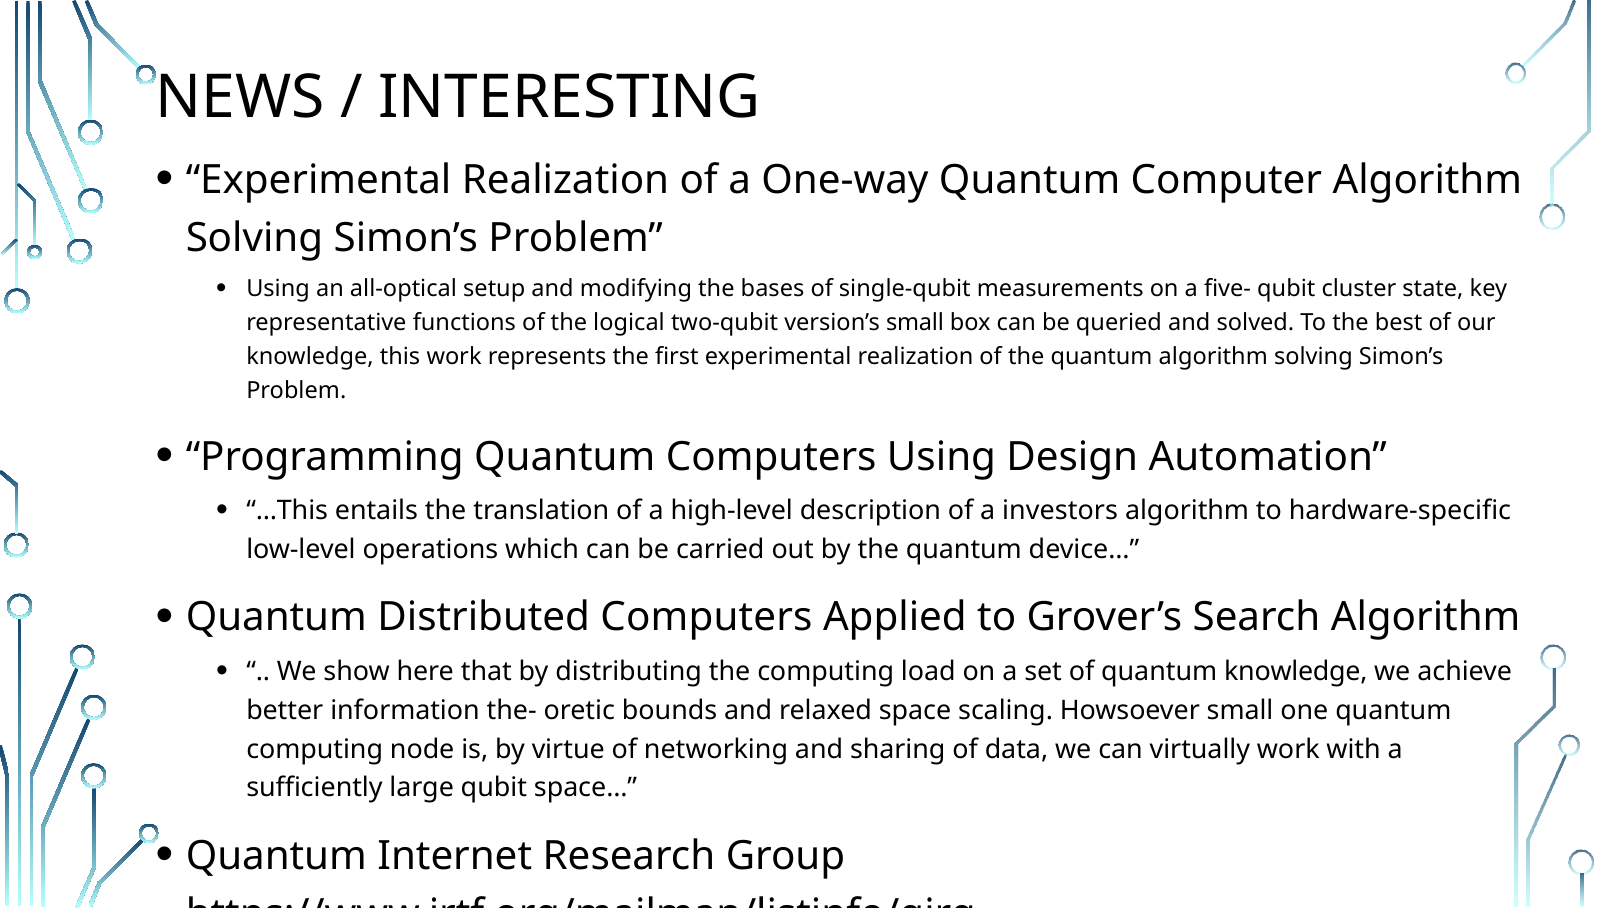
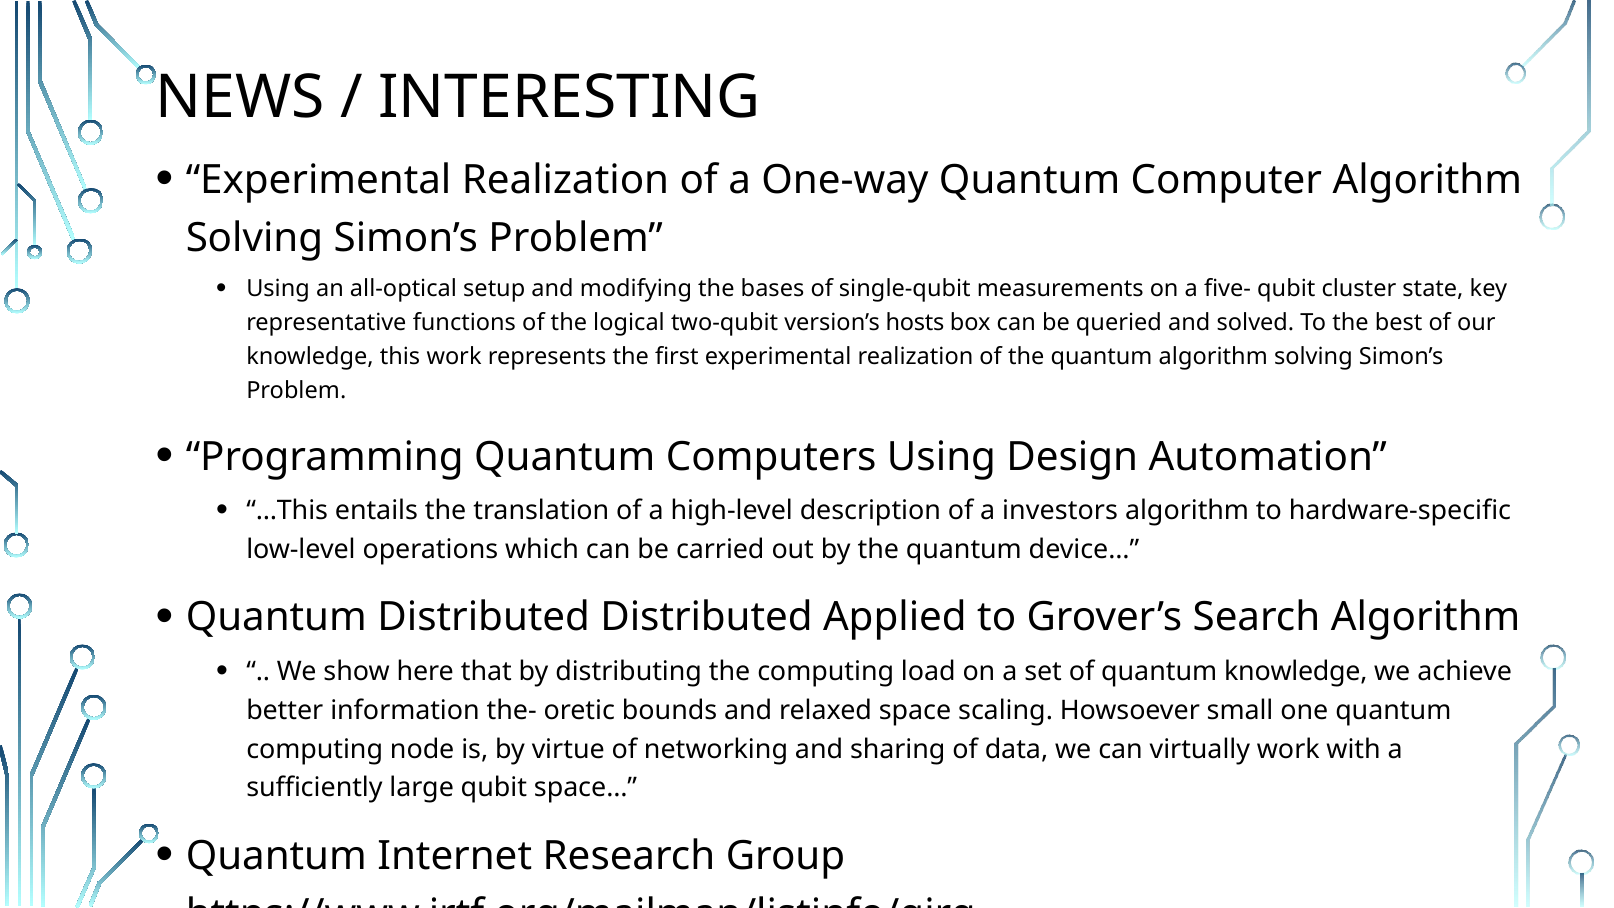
version’s small: small -> hosts
Distributed Computers: Computers -> Distributed
